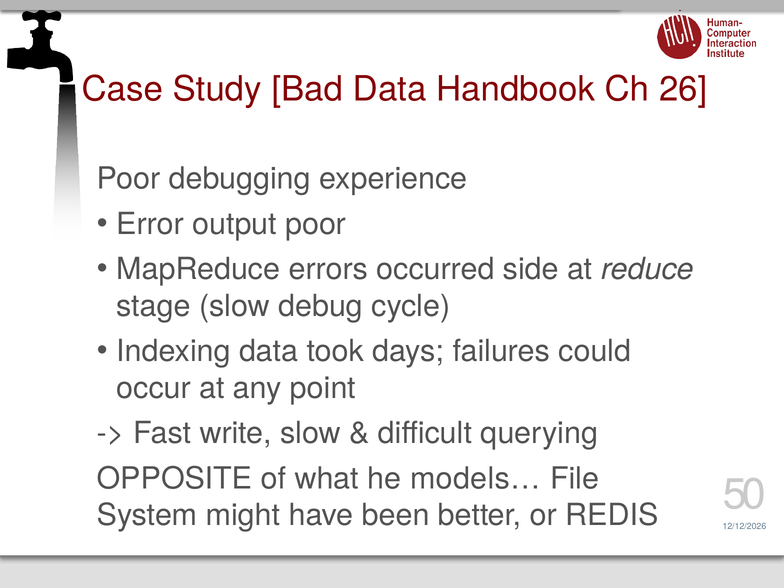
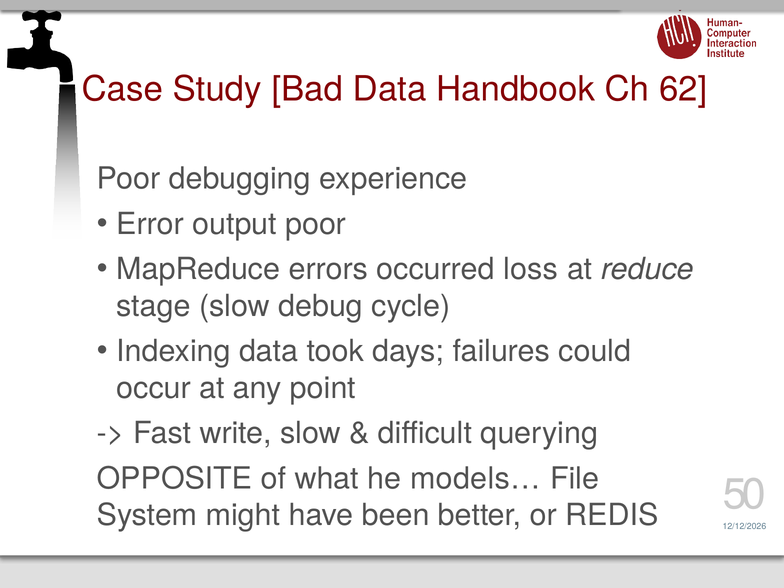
26: 26 -> 62
side: side -> loss
